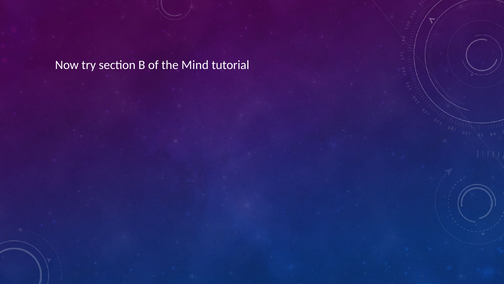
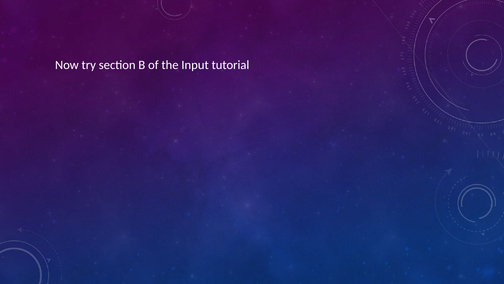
Mind: Mind -> Input
